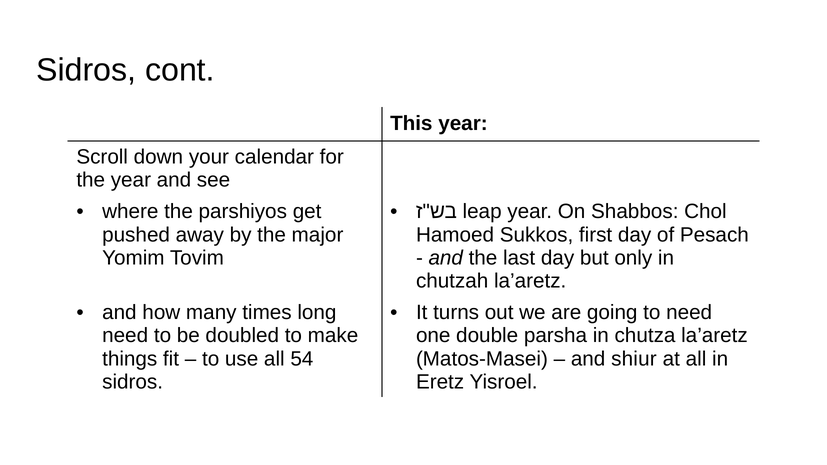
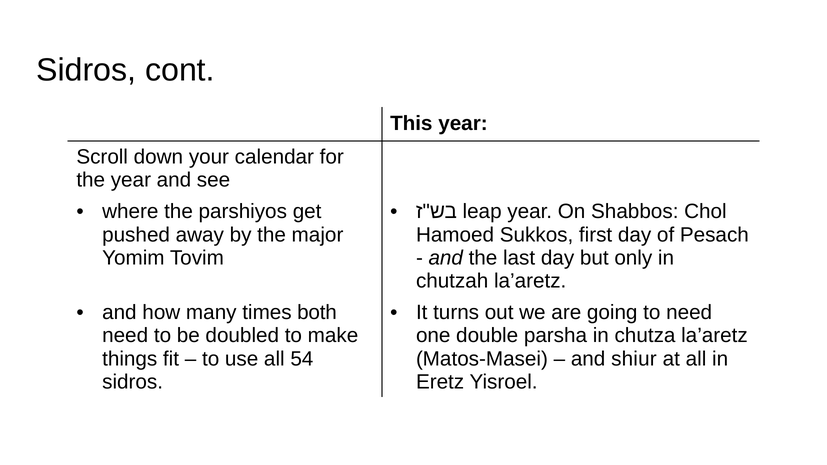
long: long -> both
